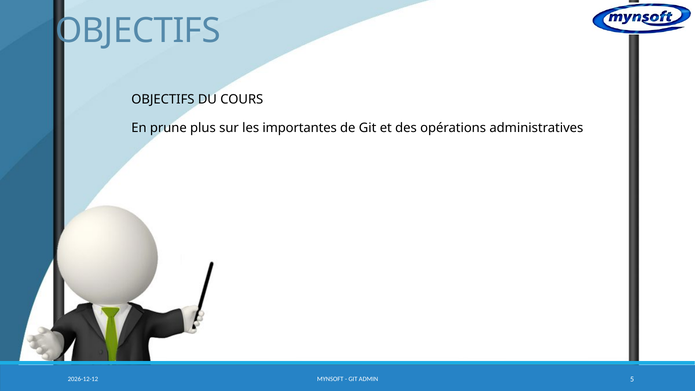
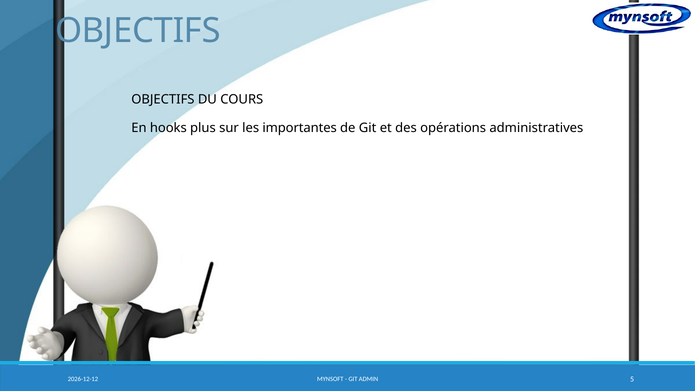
prune: prune -> hooks
